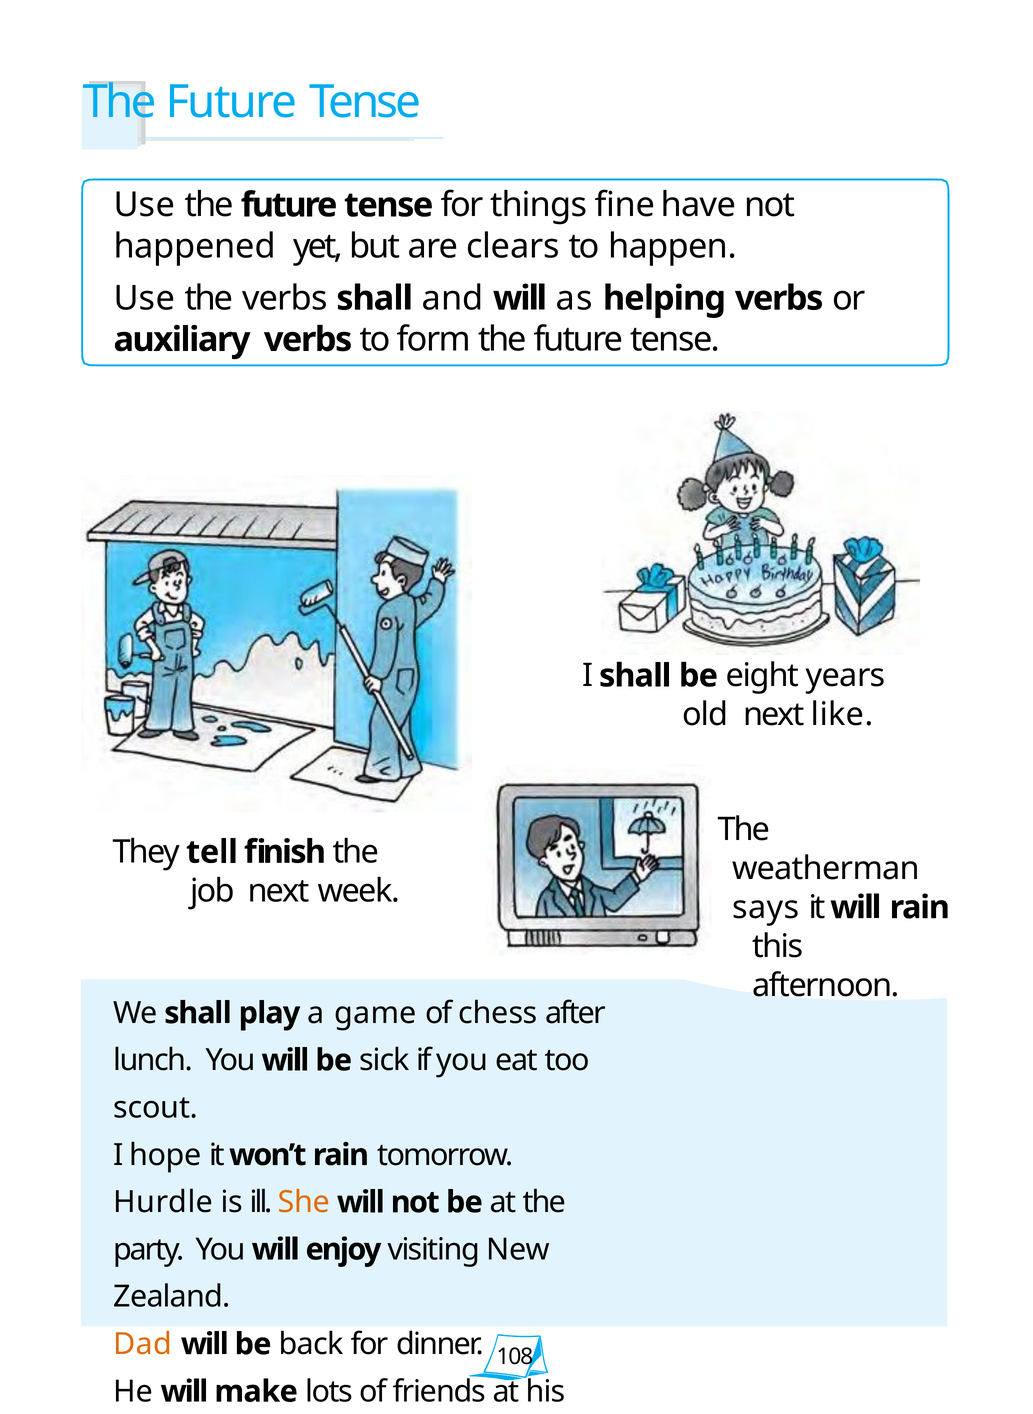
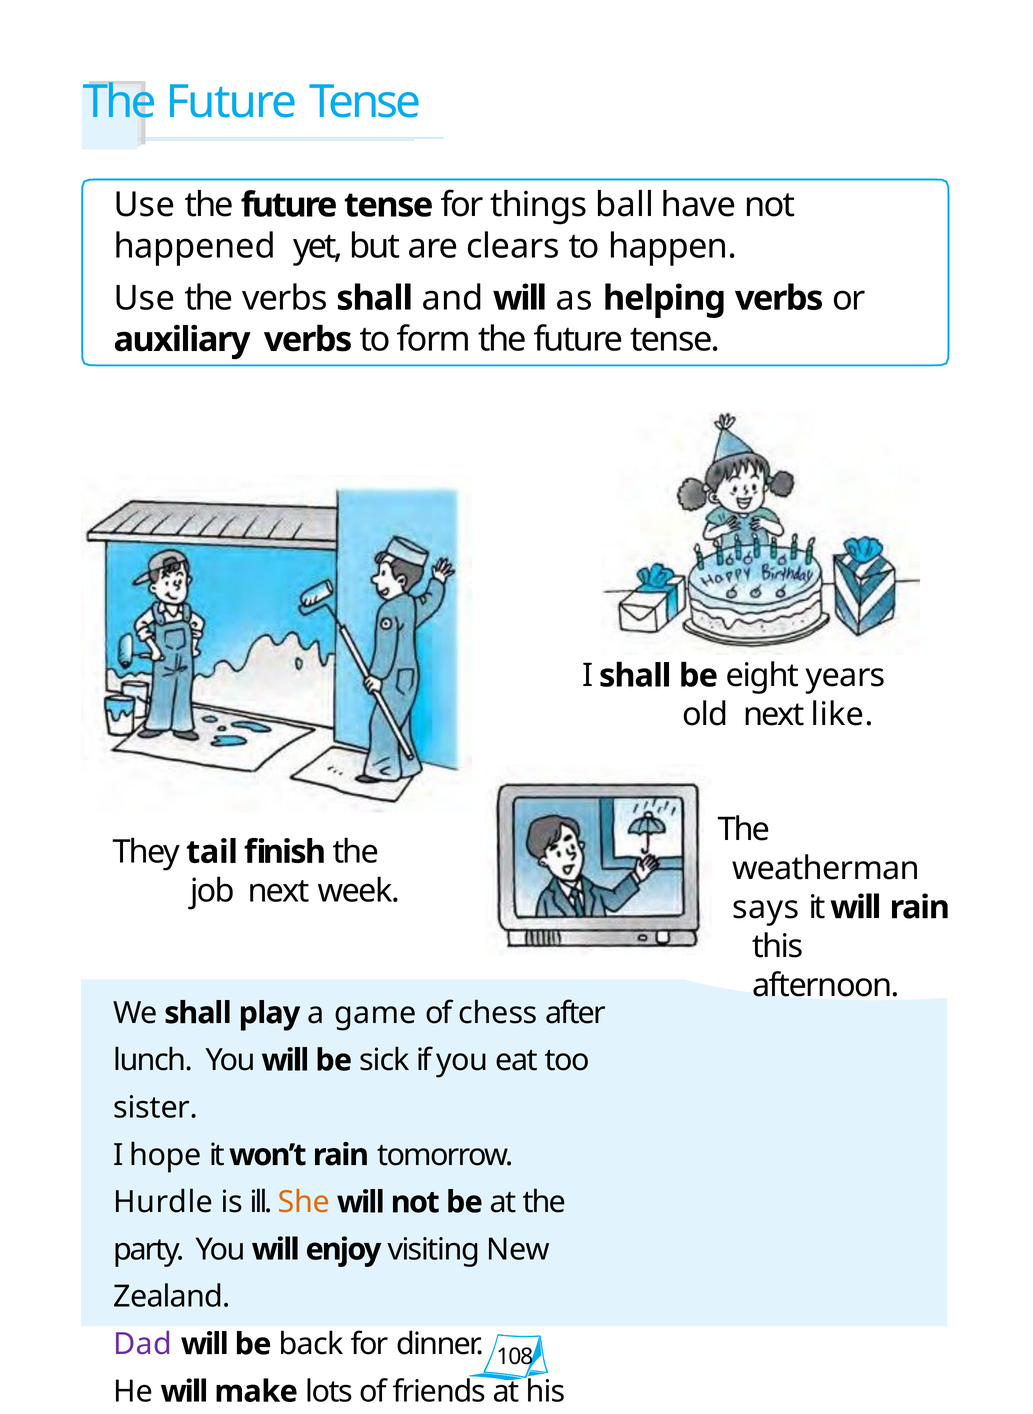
fine: fine -> ball
tell: tell -> tail
scout: scout -> sister
Dad colour: orange -> purple
